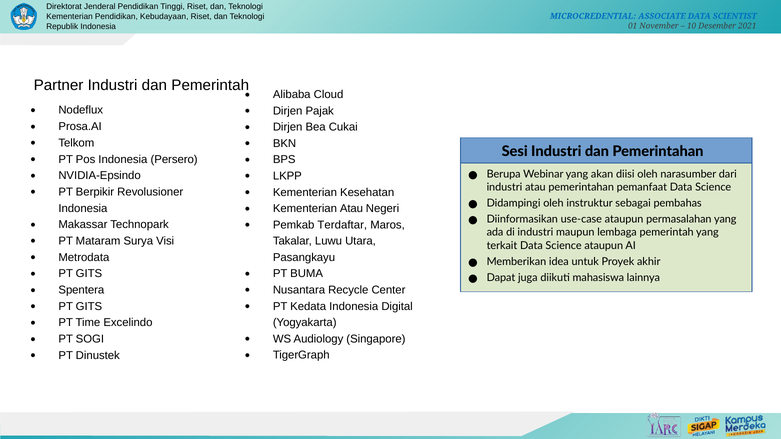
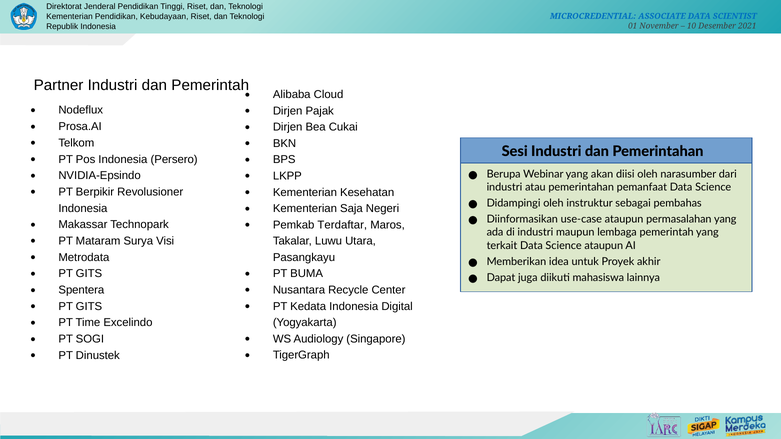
Kementerian Atau: Atau -> Saja
